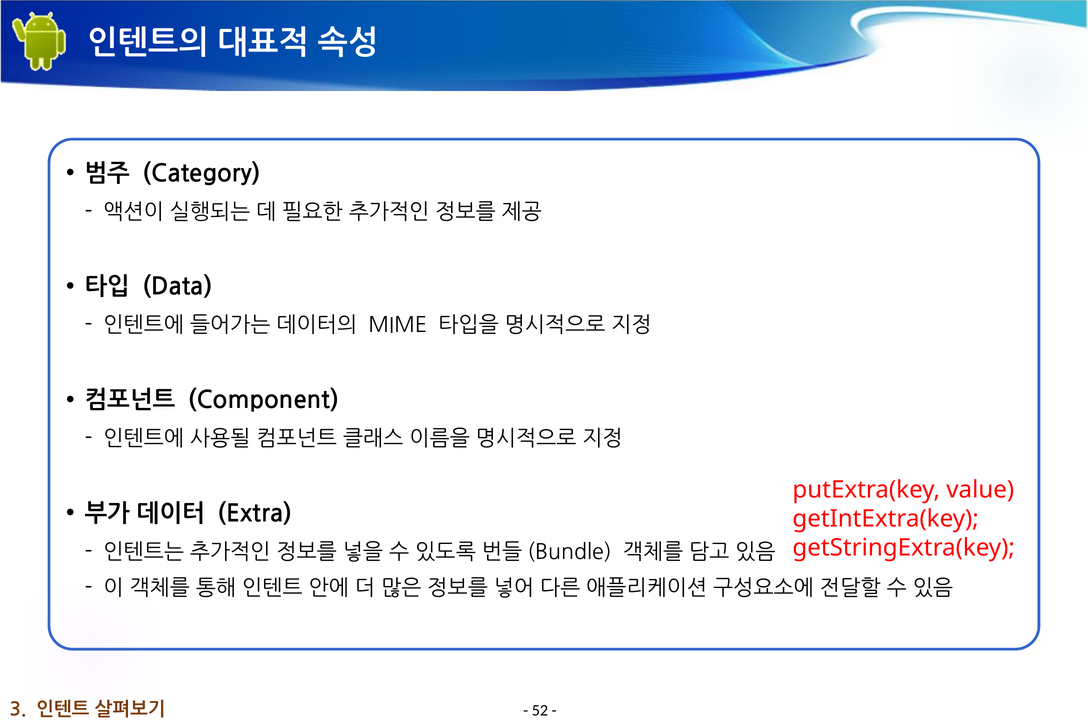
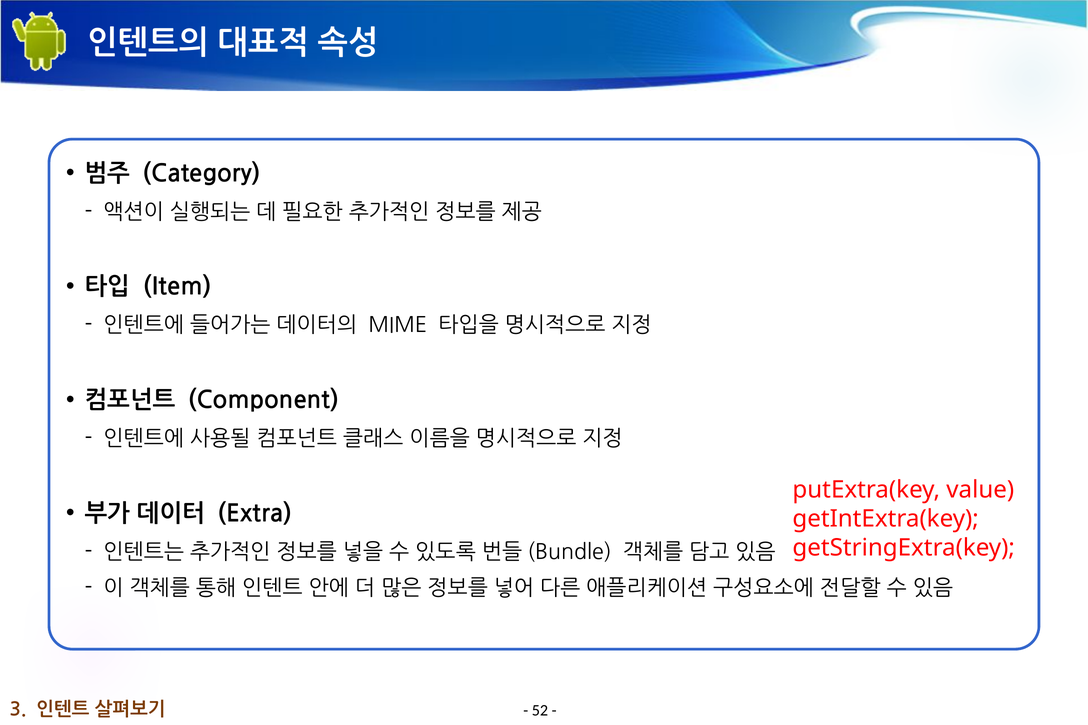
Data: Data -> Item
